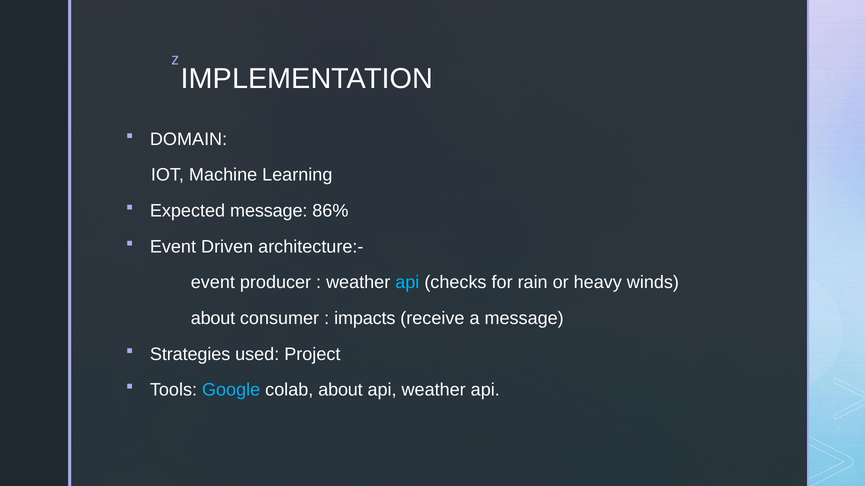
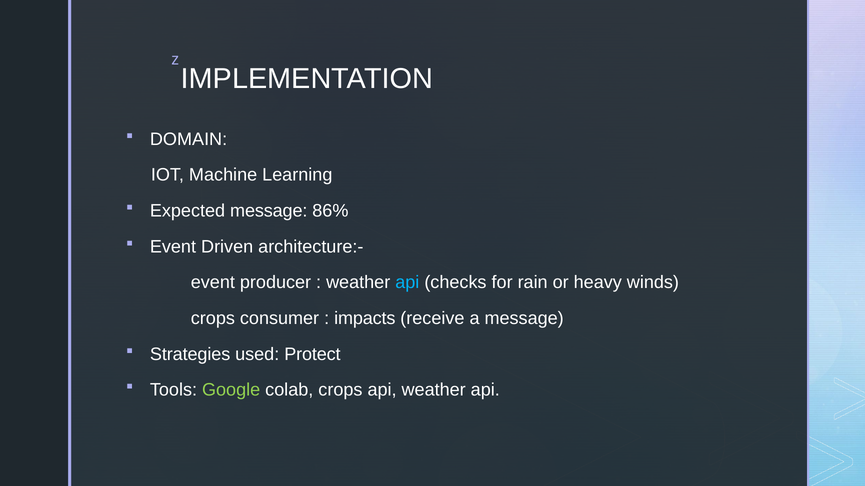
about at (213, 319): about -> crops
Project: Project -> Protect
Google colour: light blue -> light green
colab about: about -> crops
